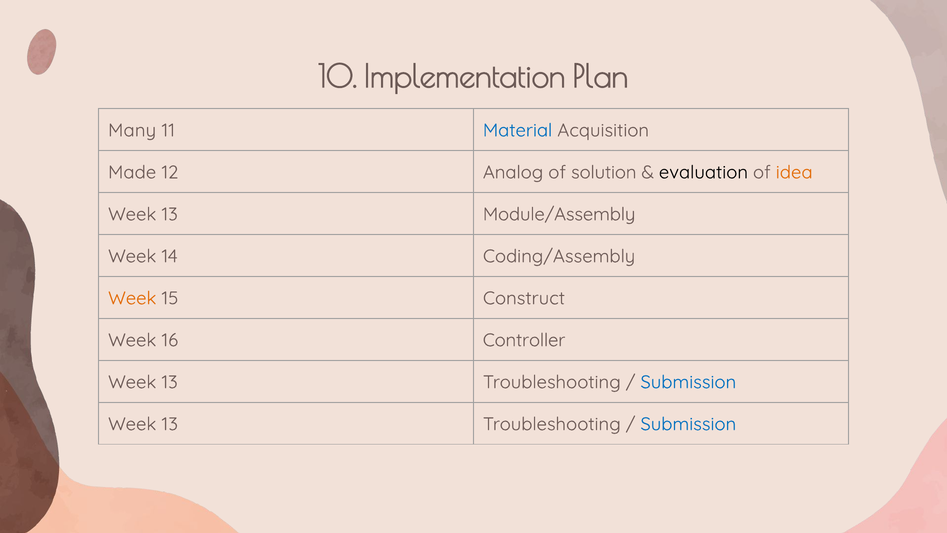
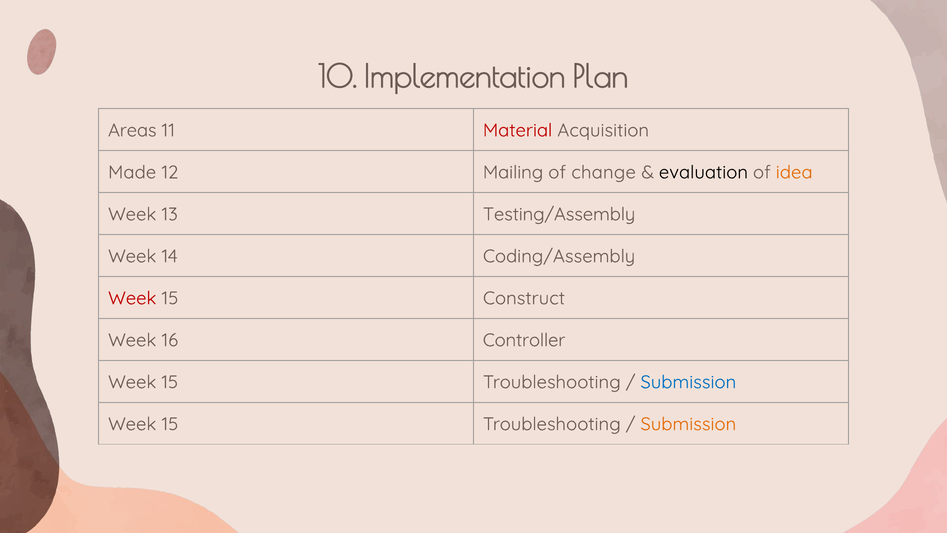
Many: Many -> Areas
Material colour: blue -> red
Analog: Analog -> Mailing
solution: solution -> change
Module/Assembly: Module/Assembly -> Testing/Assembly
Week at (132, 298) colour: orange -> red
13 at (170, 382): 13 -> 15
13 at (170, 424): 13 -> 15
Submission at (688, 424) colour: blue -> orange
